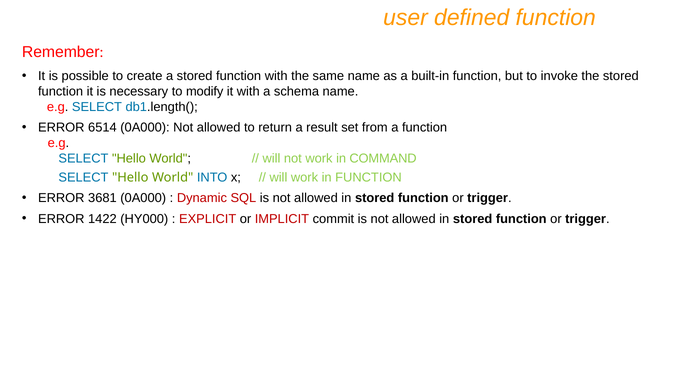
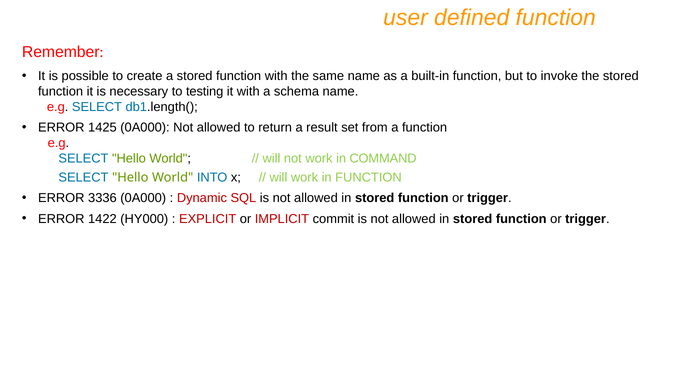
modify: modify -> testing
6514: 6514 -> 1425
3681: 3681 -> 3336
